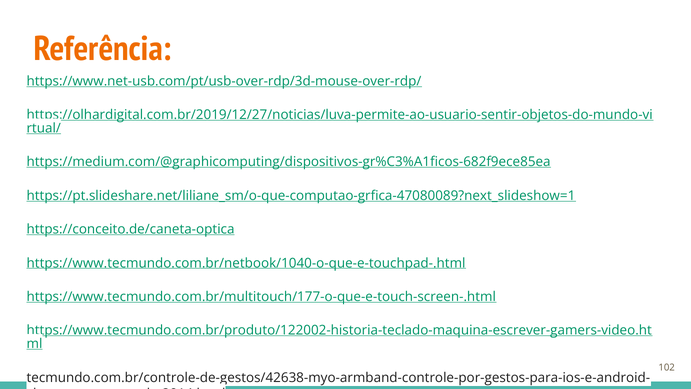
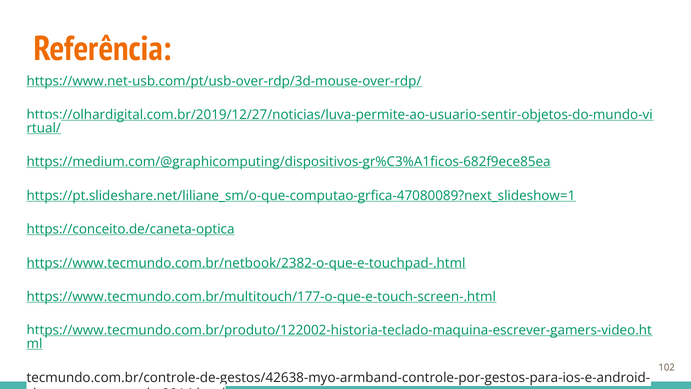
https://www.tecmundo.com.br/netbook/1040-o-que-e-touchpad-.html: https://www.tecmundo.com.br/netbook/1040-o-que-e-touchpad-.html -> https://www.tecmundo.com.br/netbook/2382-o-que-e-touchpad-.html
